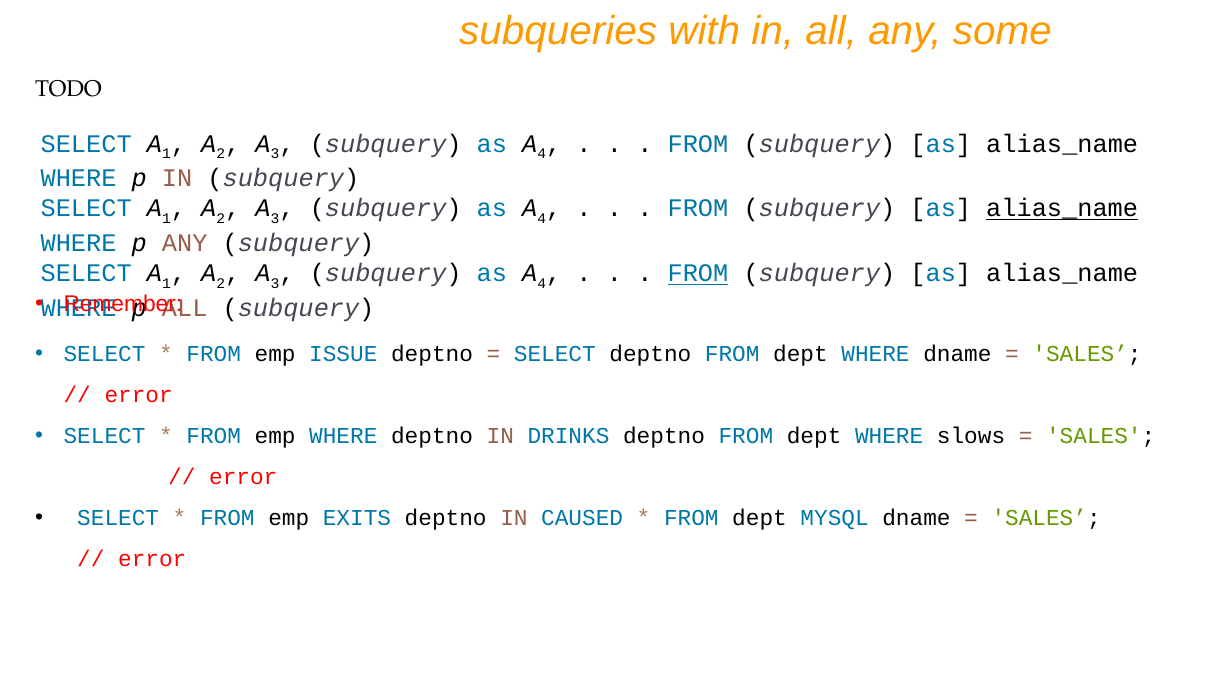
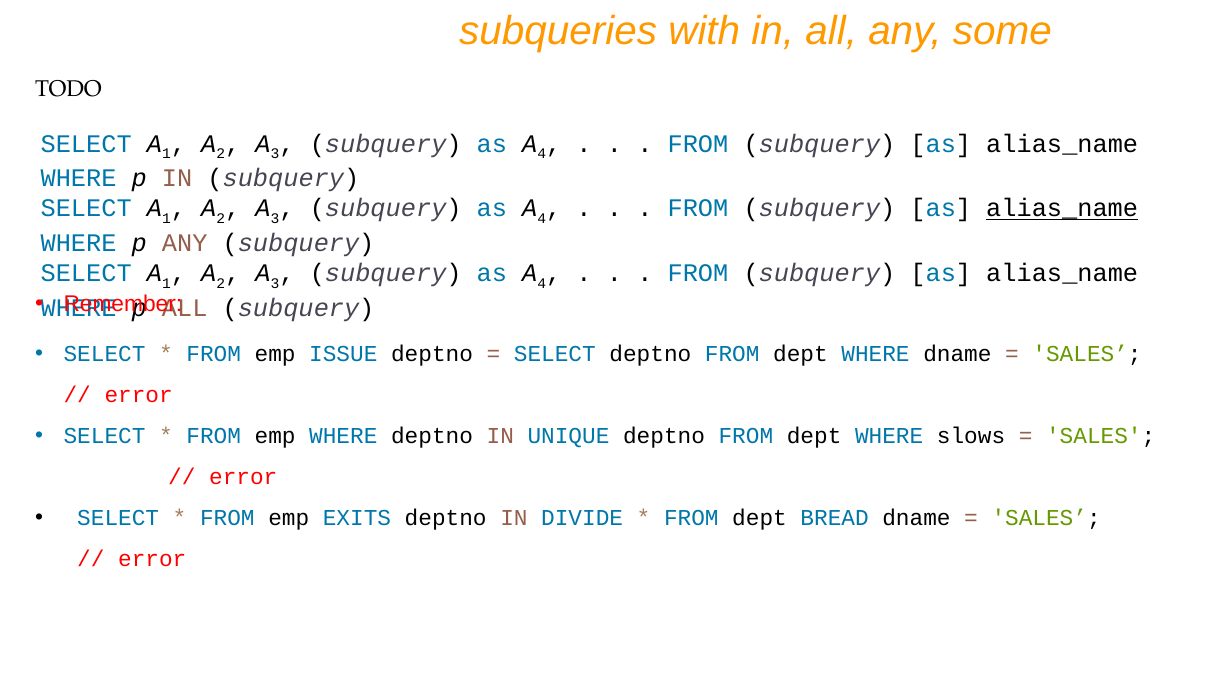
FROM at (698, 274) underline: present -> none
DRINKS: DRINKS -> UNIQUE
CAUSED: CAUSED -> DIVIDE
MYSQL: MYSQL -> BREAD
